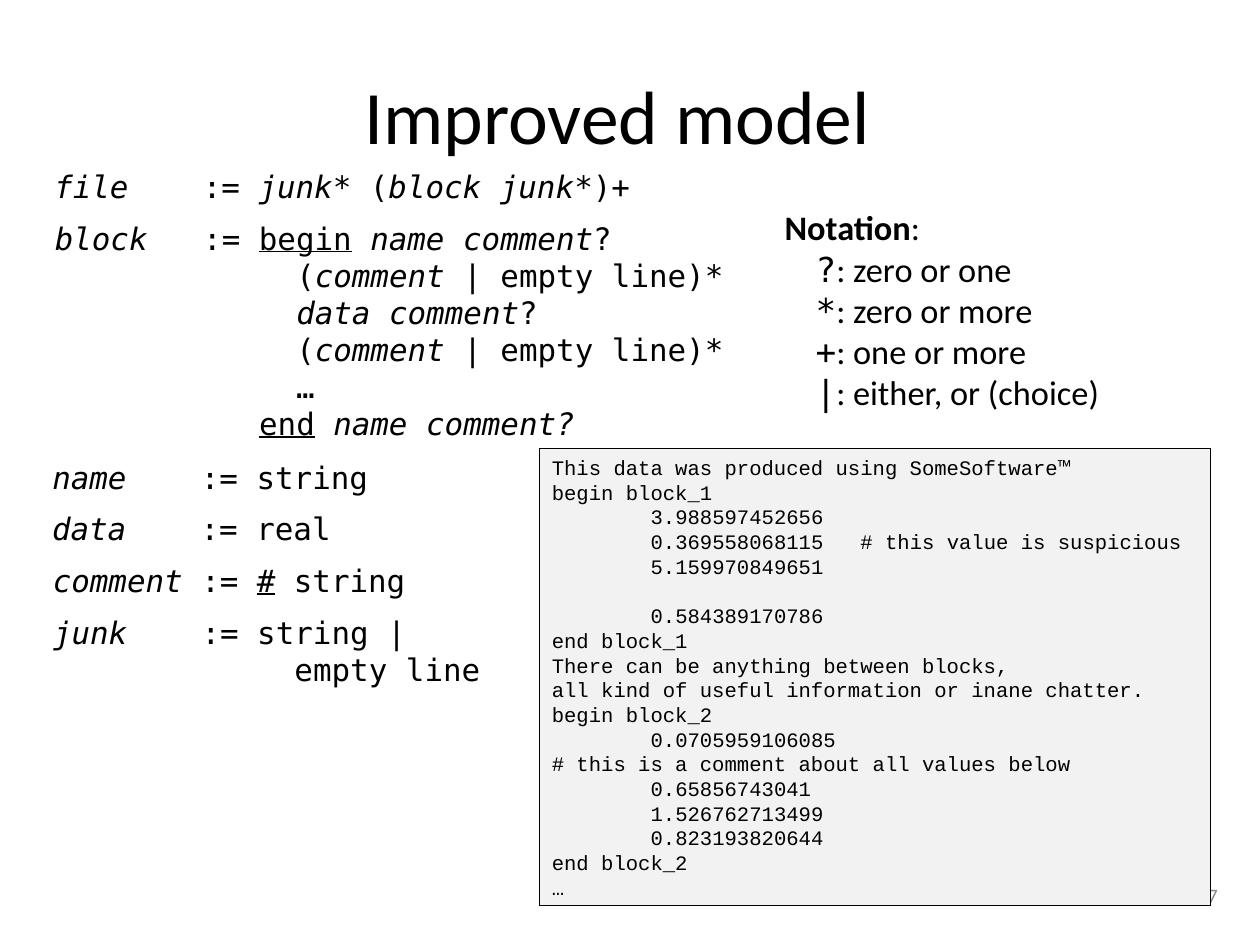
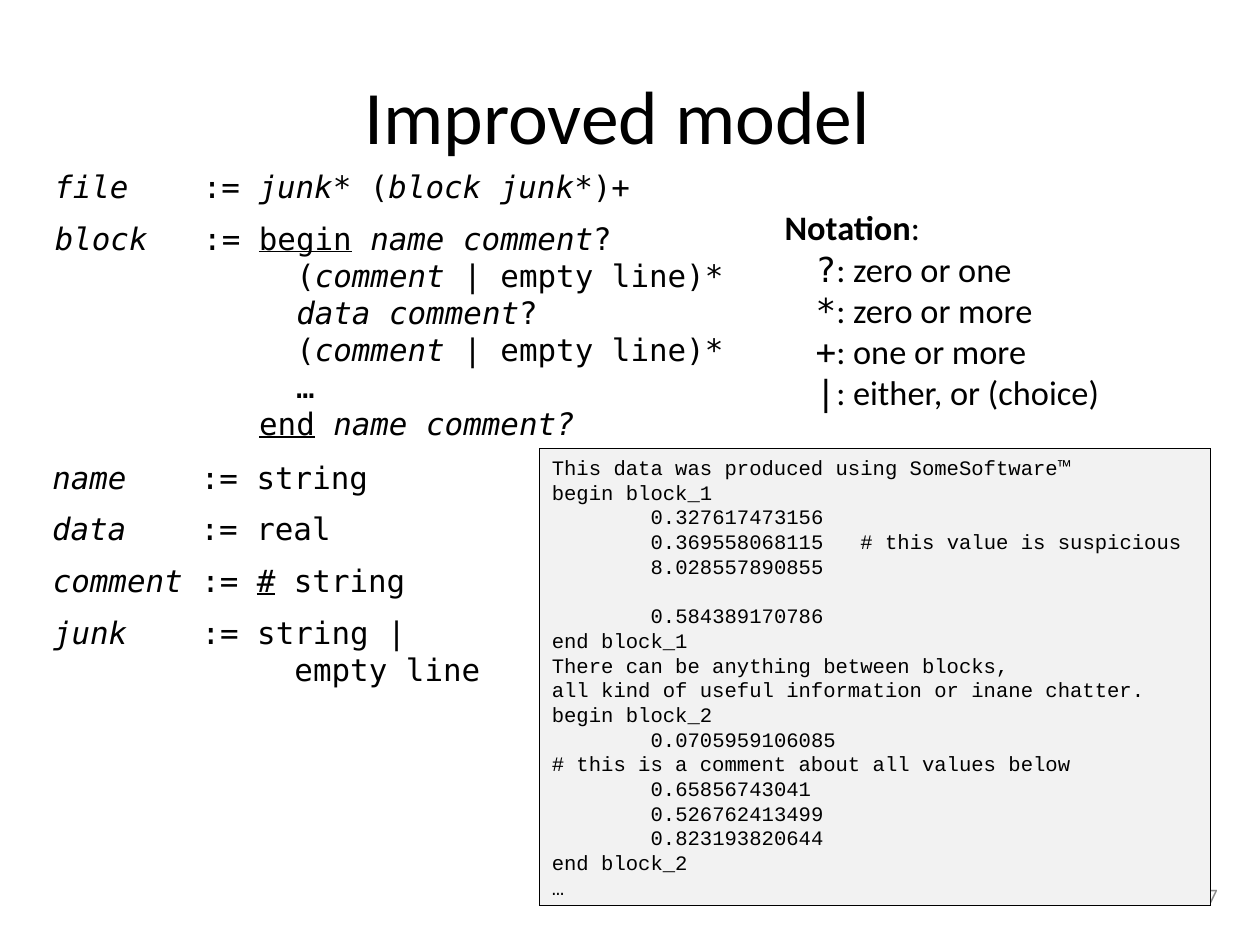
3.988597452656: 3.988597452656 -> 0.327617473156
5.159970849651: 5.159970849651 -> 8.028557890855
1.526762713499: 1.526762713499 -> 0.526762413499
